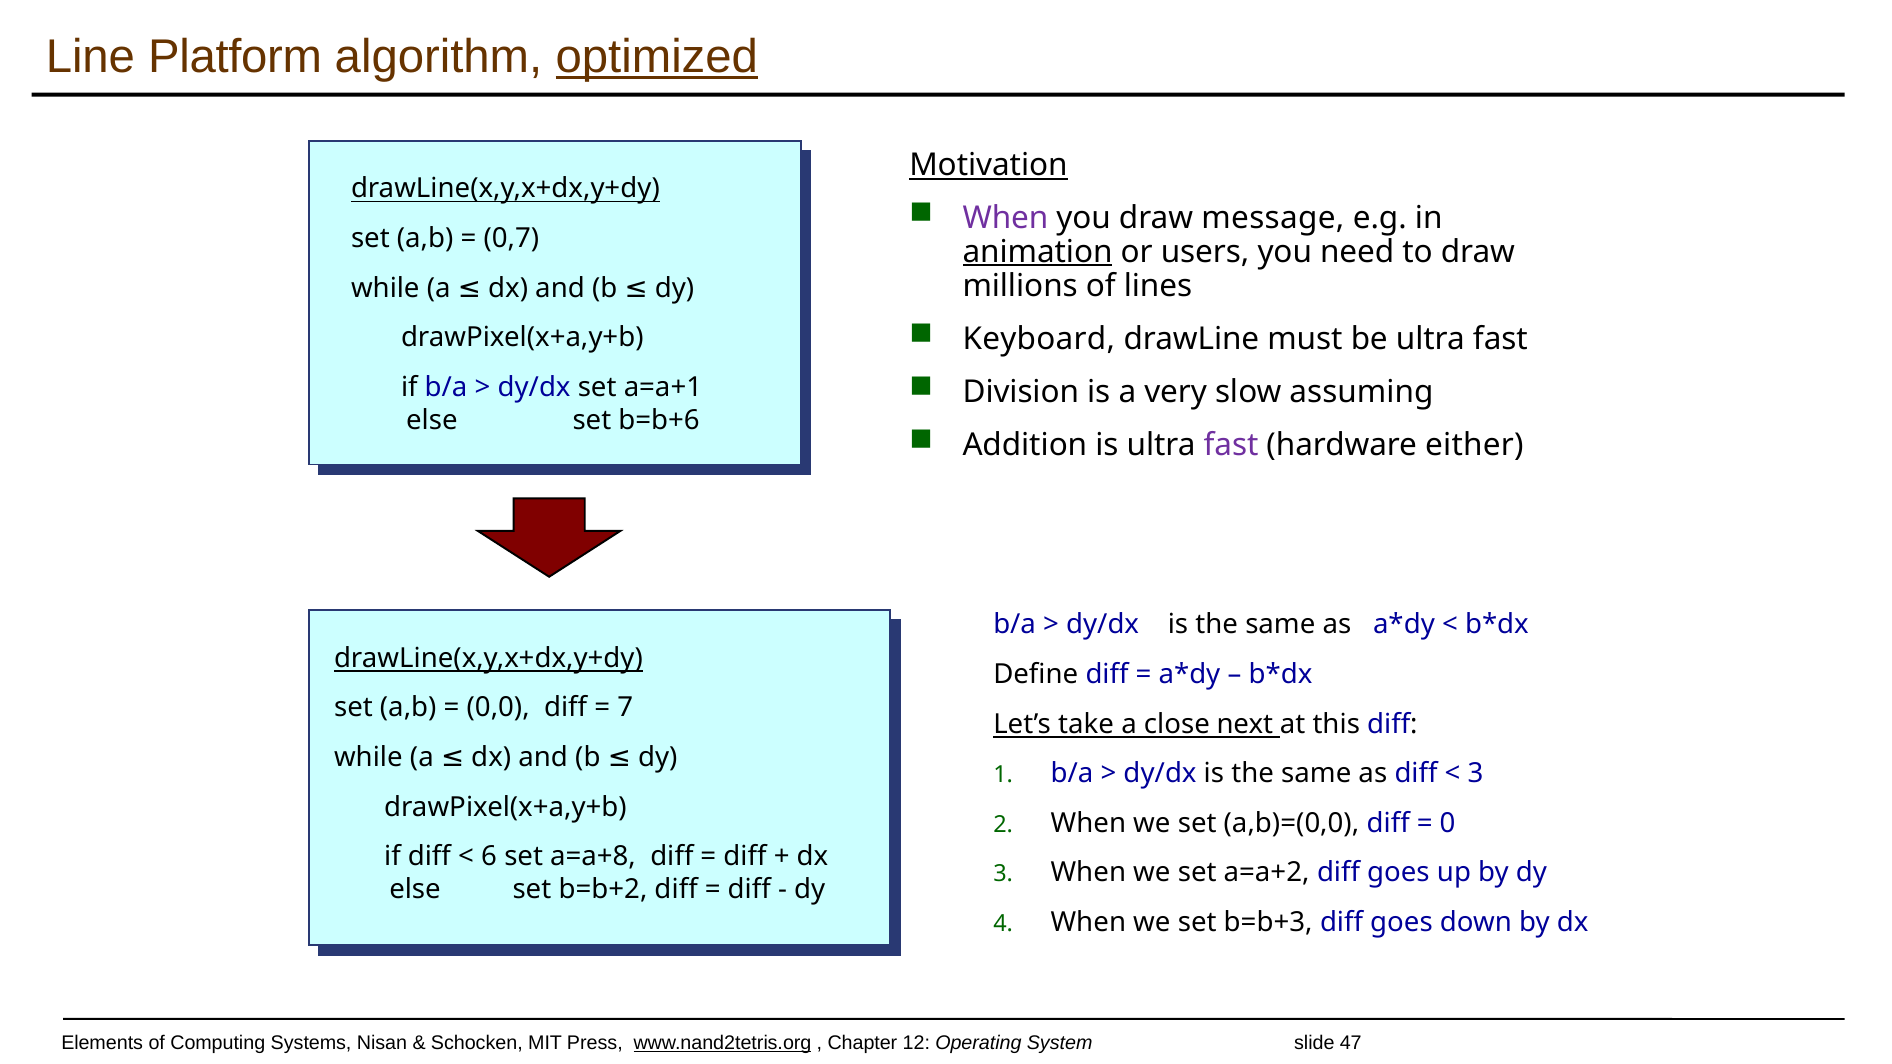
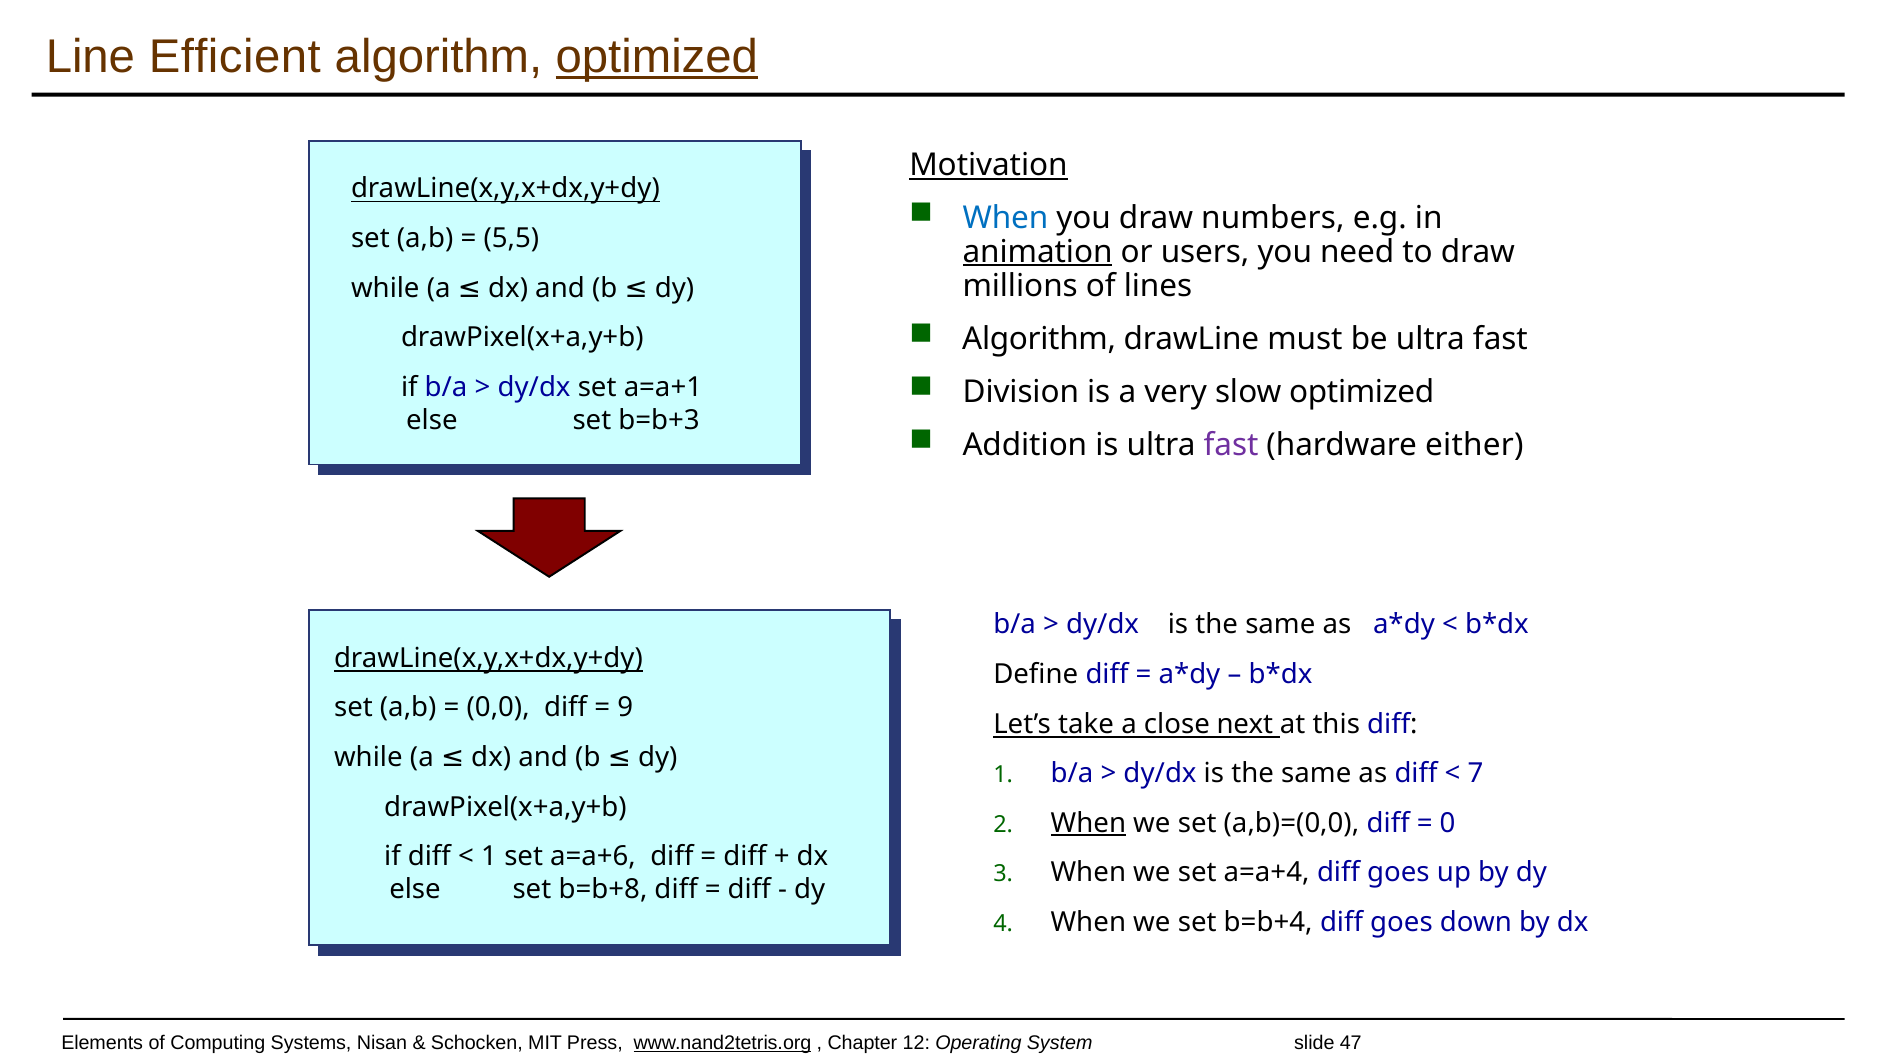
Platform: Platform -> Efficient
When at (1005, 218) colour: purple -> blue
message: message -> numbers
0,7: 0,7 -> 5,5
Keyboard at (1039, 339): Keyboard -> Algorithm
slow assuming: assuming -> optimized
b=b+6: b=b+6 -> b=b+3
7: 7 -> 9
3 at (1475, 774): 3 -> 7
When at (1088, 823) underline: none -> present
6 at (489, 857): 6 -> 1
a=a+8: a=a+8 -> a=a+6
a=a+2: a=a+2 -> a=a+4
b=b+2: b=b+2 -> b=b+8
b=b+3: b=b+3 -> b=b+4
